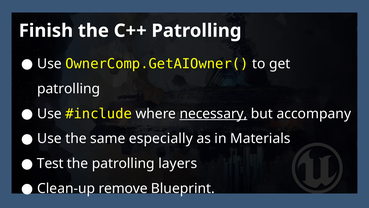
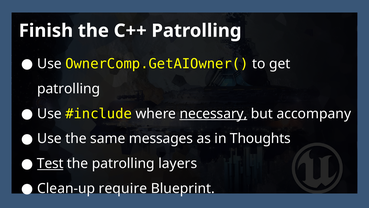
especially: especially -> messages
Materials: Materials -> Thoughts
Test underline: none -> present
remove: remove -> require
